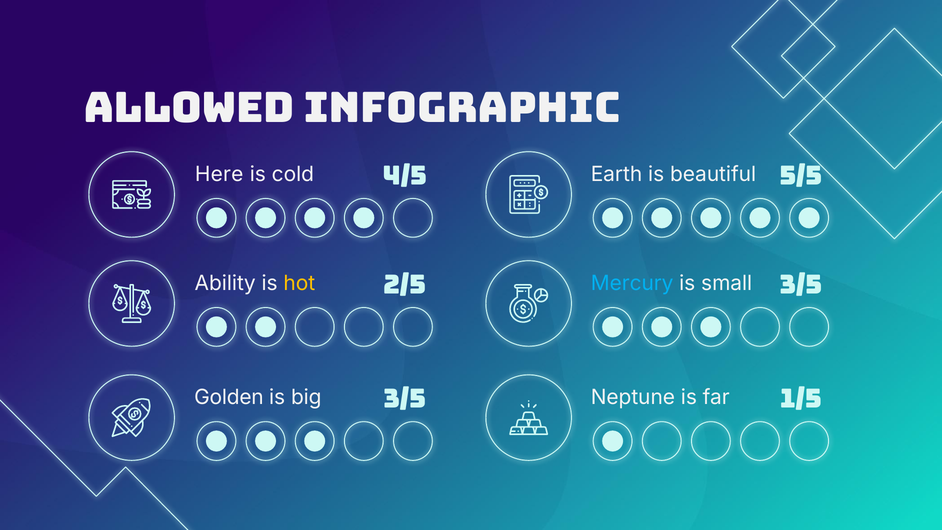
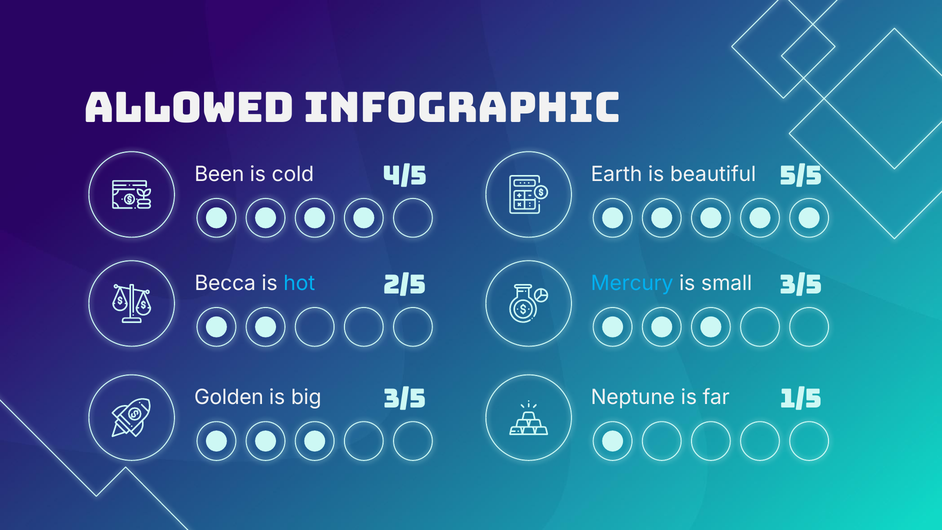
Here: Here -> Been
Ability: Ability -> Becca
hot colour: yellow -> light blue
